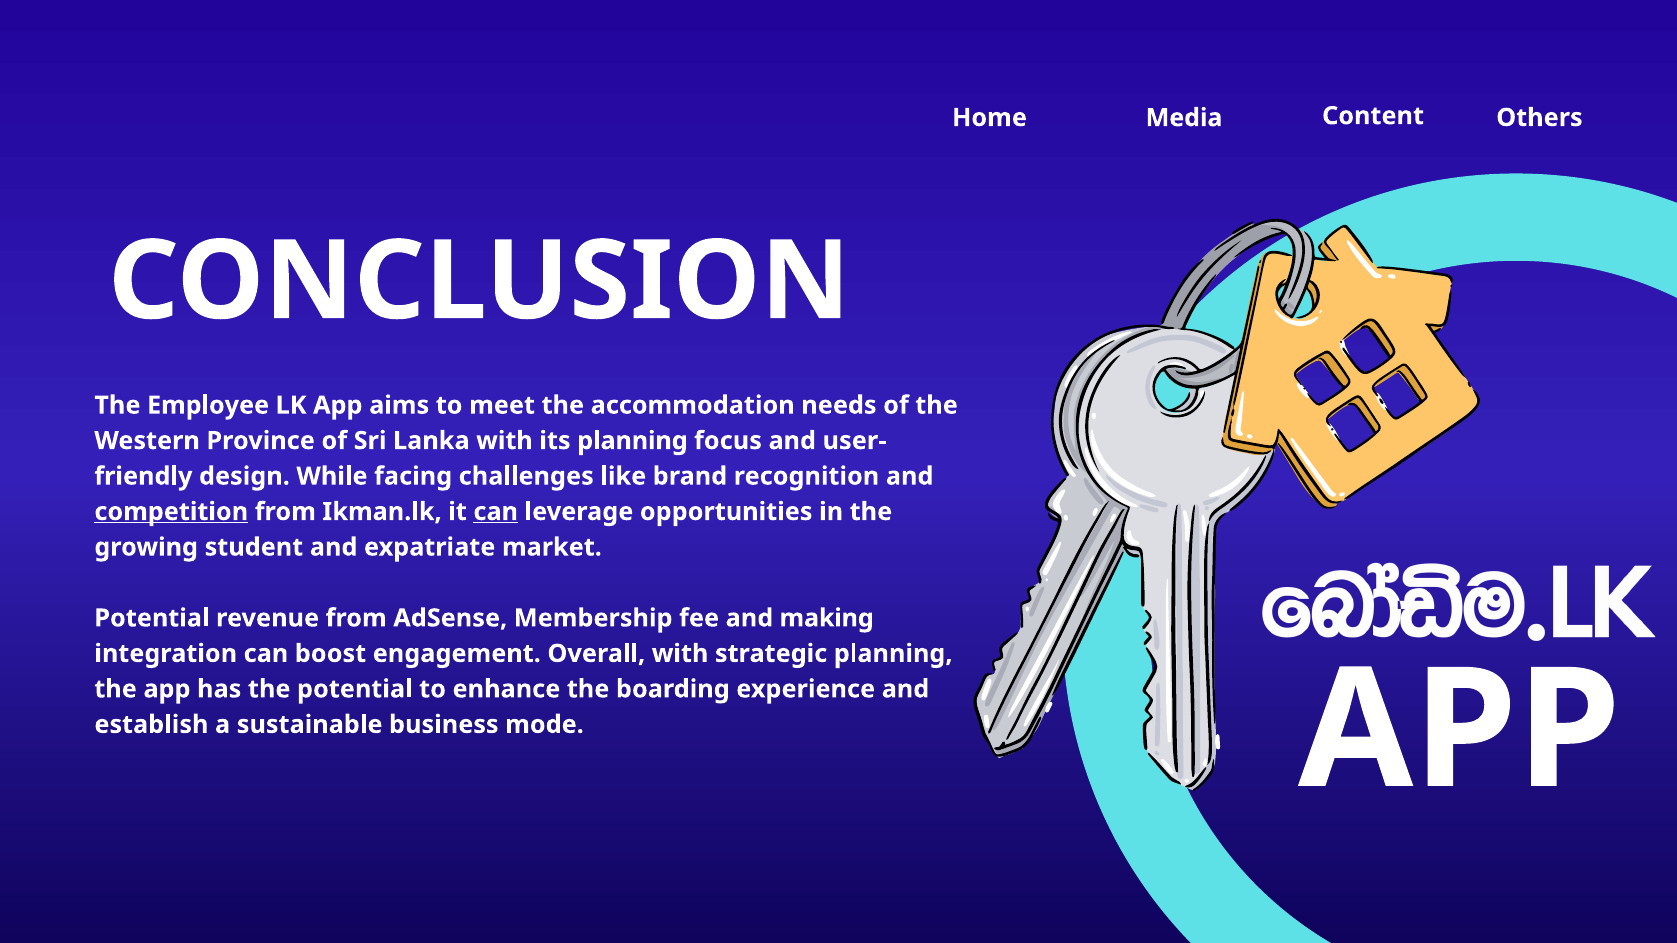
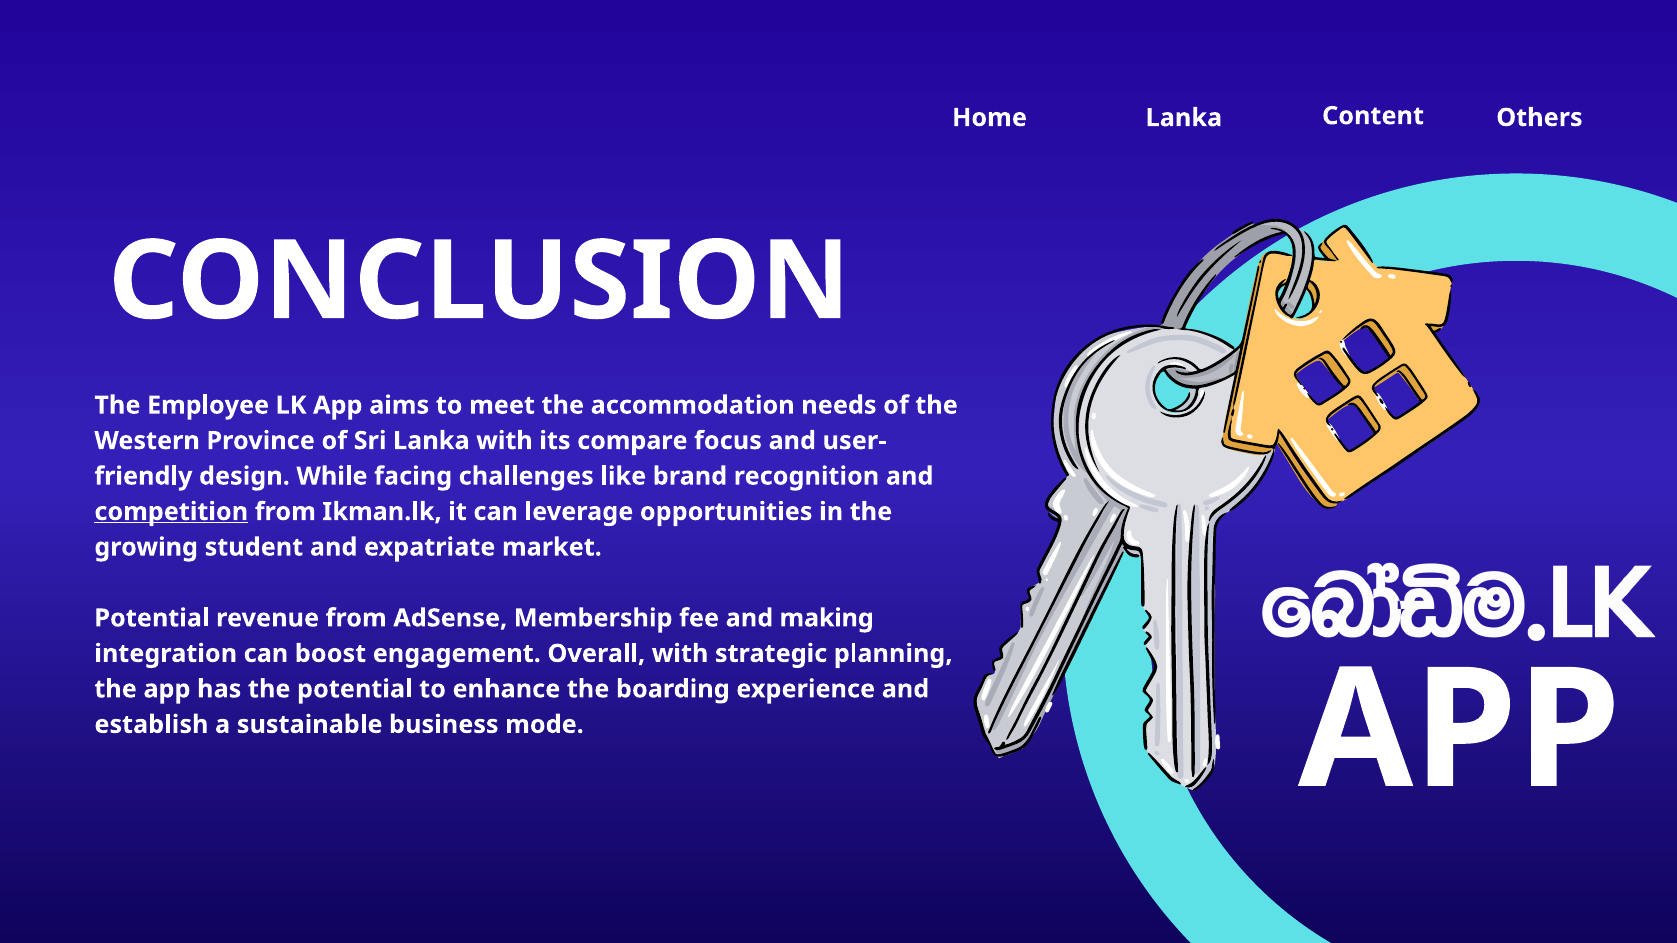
Home Media: Media -> Lanka
its planning: planning -> compare
can at (496, 512) underline: present -> none
